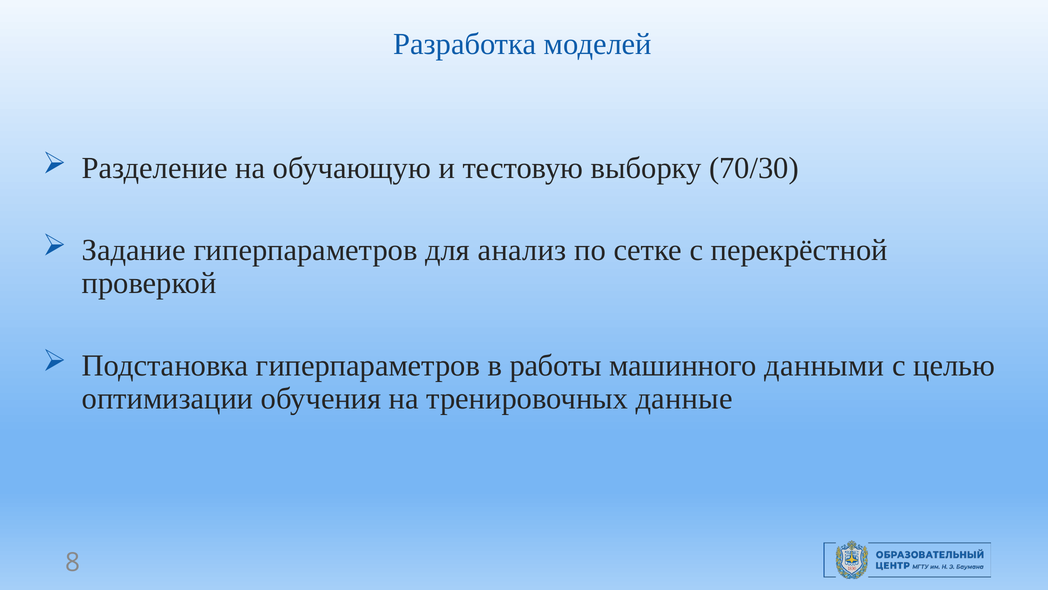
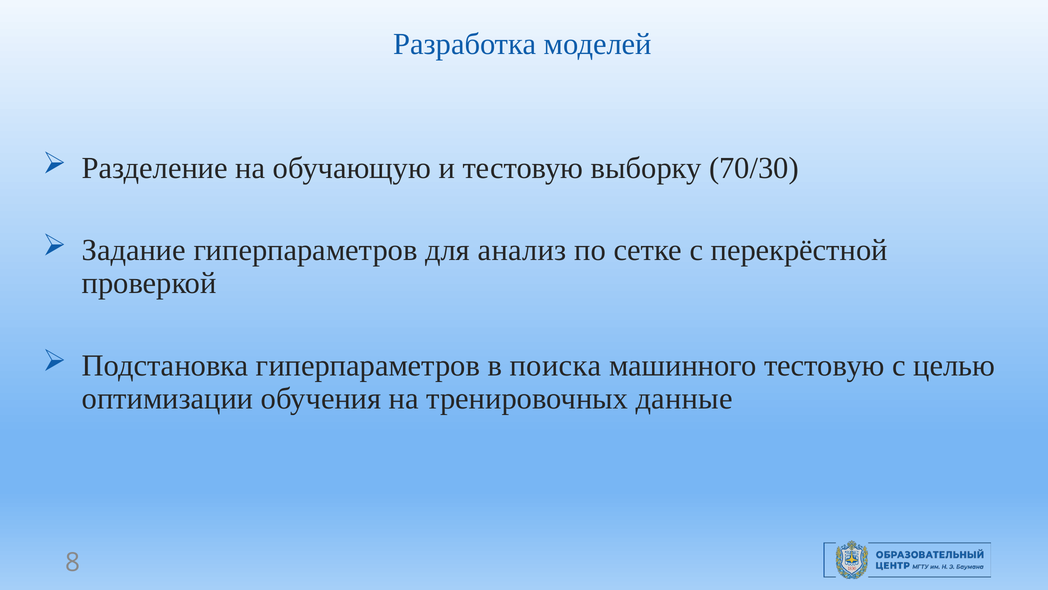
работы: работы -> поиска
машинного данными: данными -> тестовую
